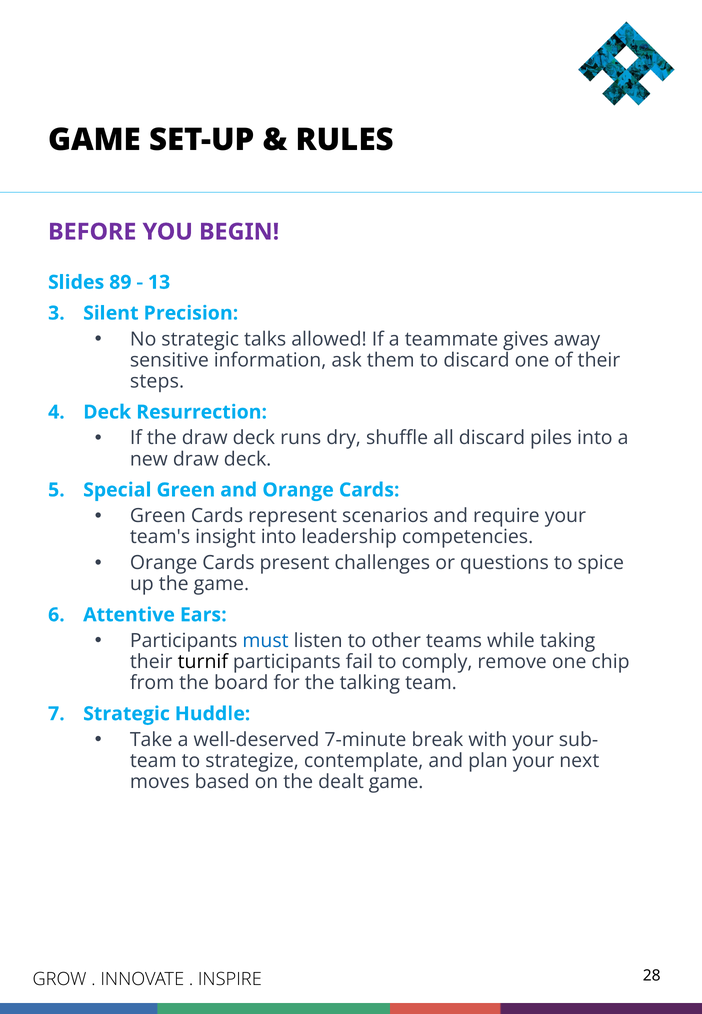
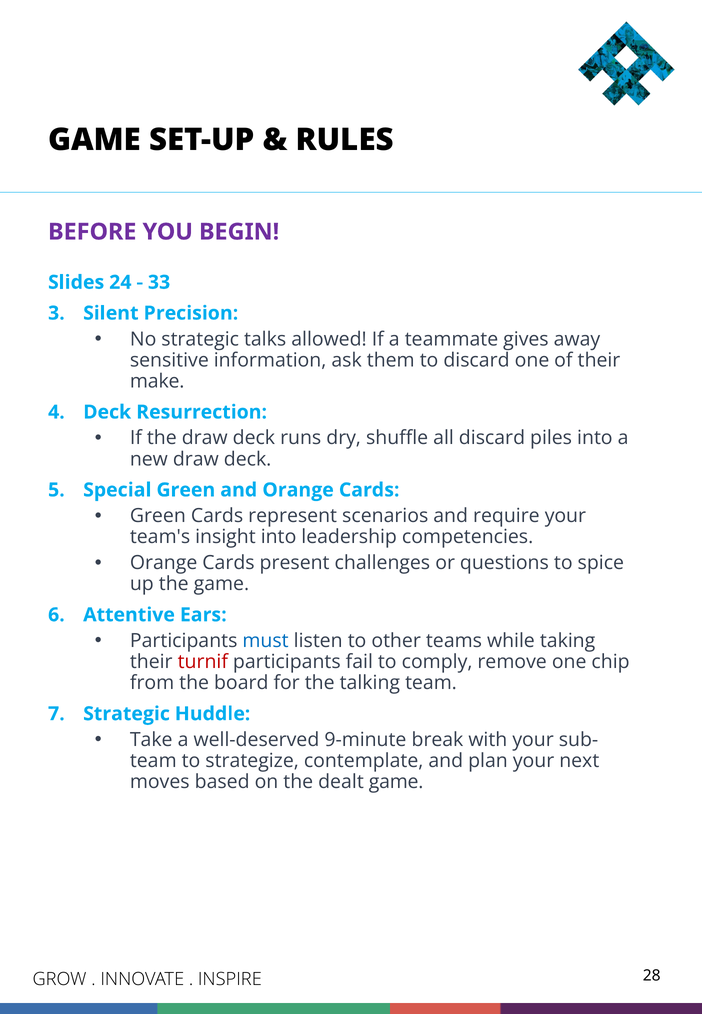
89: 89 -> 24
13: 13 -> 33
steps: steps -> make
turnif colour: black -> red
7-minute: 7-minute -> 9-minute
